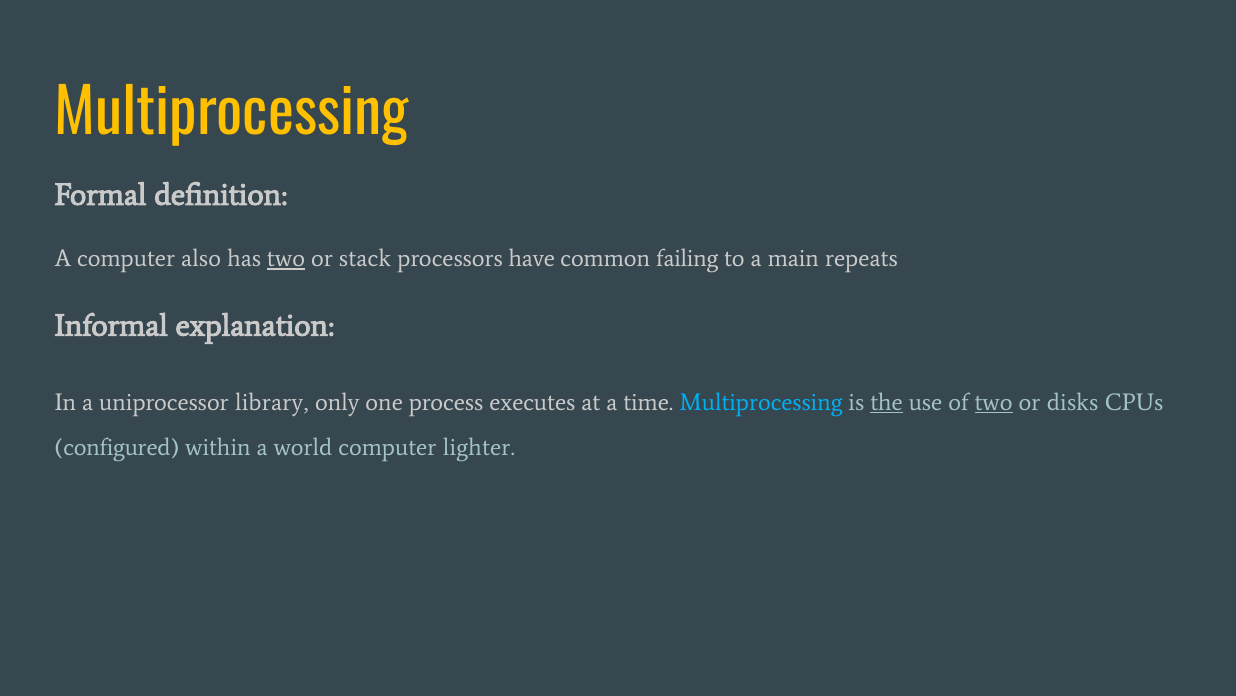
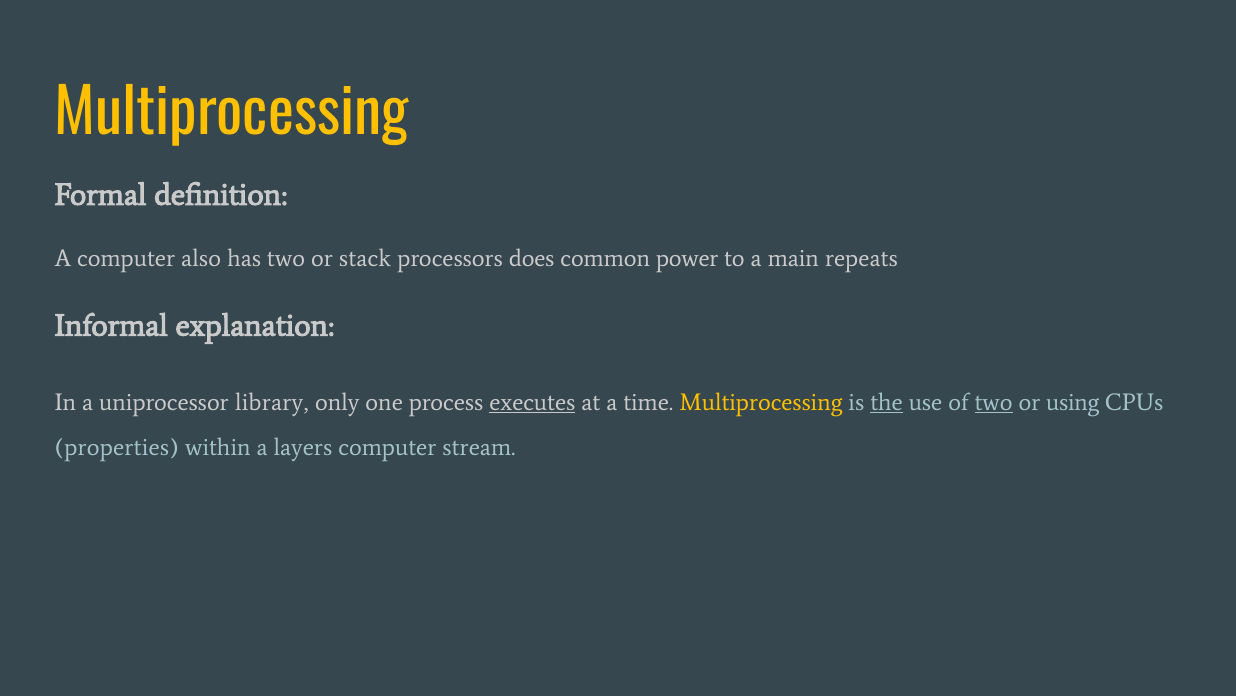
two at (286, 259) underline: present -> none
have: have -> does
failing: failing -> power
executes underline: none -> present
Multiprocessing at (761, 402) colour: light blue -> yellow
disks: disks -> using
configured: configured -> properties
world: world -> layers
lighter: lighter -> stream
